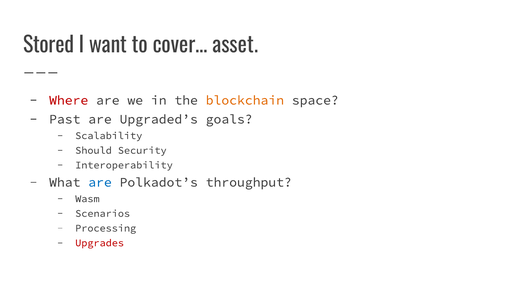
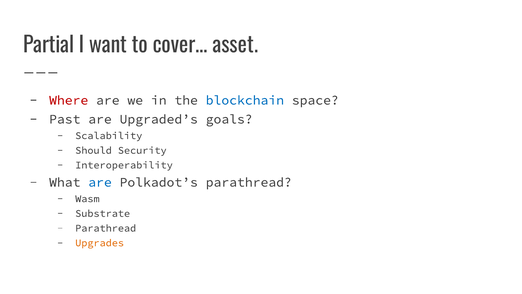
Stored: Stored -> Partial
blockchain colour: orange -> blue
Polkadot’s throughput: throughput -> parathread
Scenarios: Scenarios -> Substrate
Processing at (106, 228): Processing -> Parathread
Upgrades colour: red -> orange
